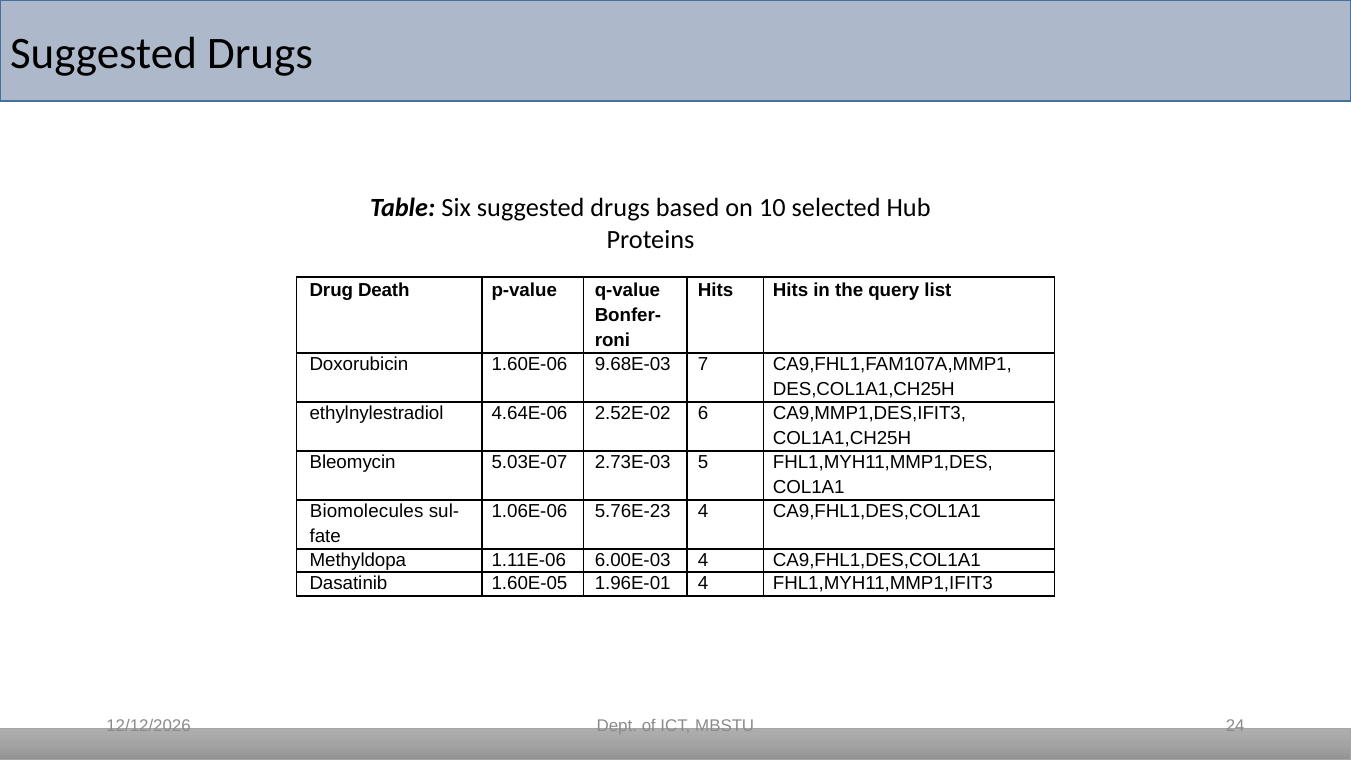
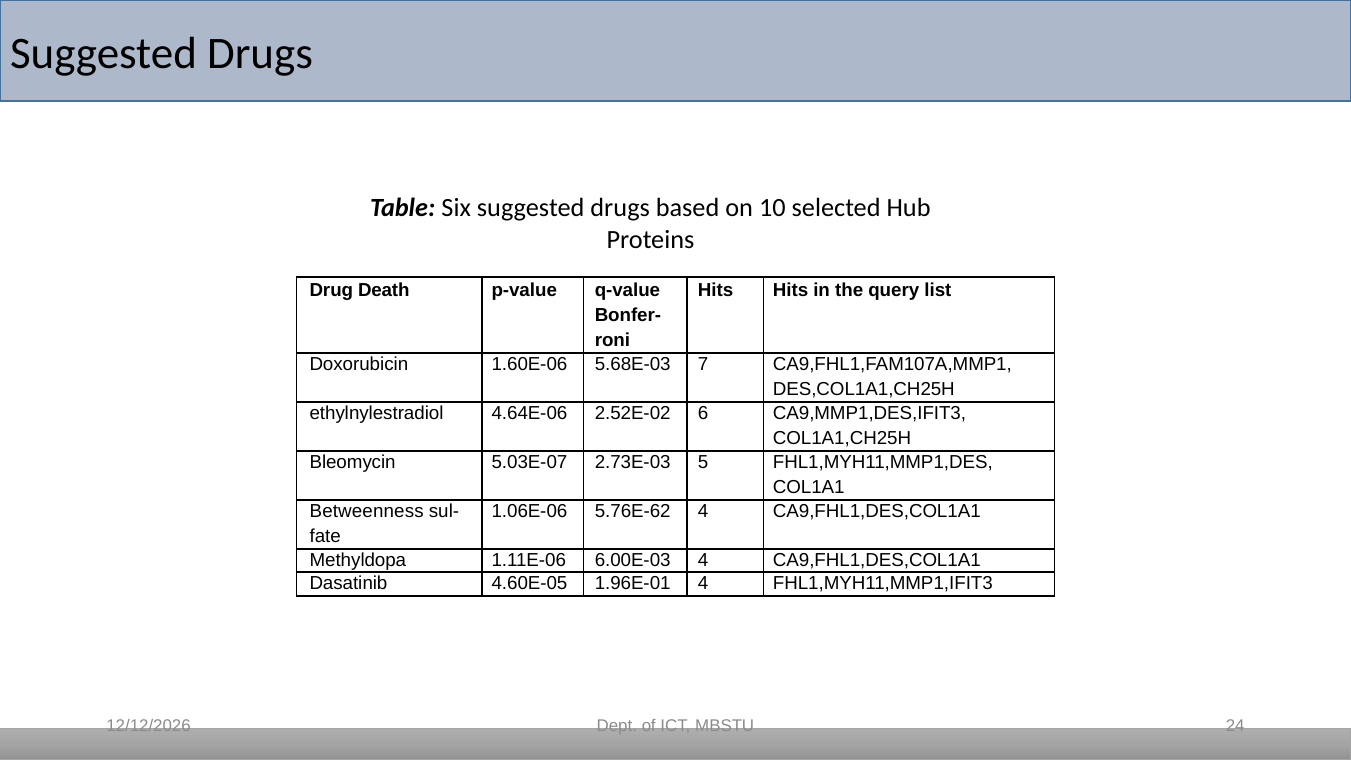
9.68E-03: 9.68E-03 -> 5.68E-03
Biomolecules: Biomolecules -> Betweenness
5.76E-23: 5.76E-23 -> 5.76E-62
1.60E-05: 1.60E-05 -> 4.60E-05
